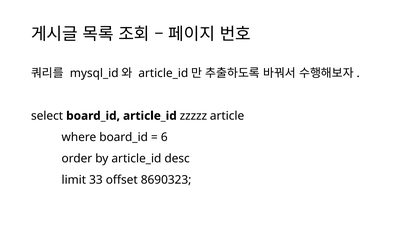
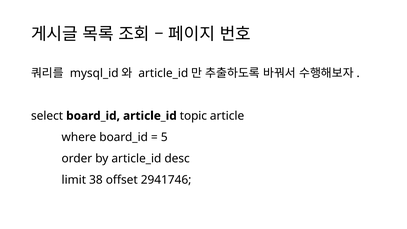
zzzzz: zzzzz -> topic
6: 6 -> 5
33: 33 -> 38
8690323: 8690323 -> 2941746
